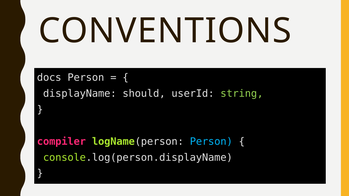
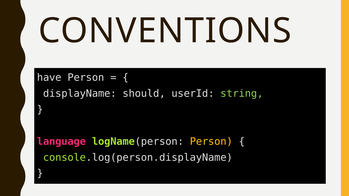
docs: docs -> have
compiler: compiler -> language
Person at (211, 142) colour: light blue -> yellow
